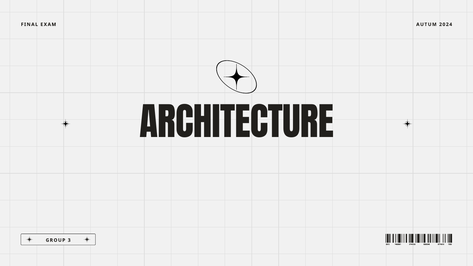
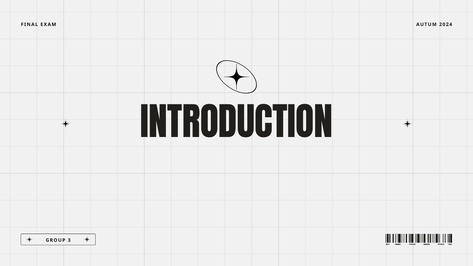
ARCHITECTURE: ARCHITECTURE -> INTRODUCTION
